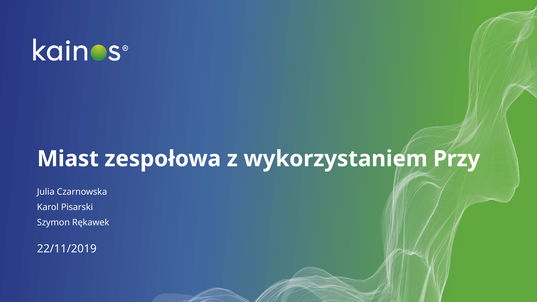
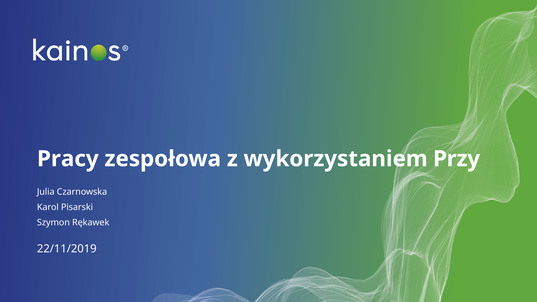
Miast: Miast -> Pracy
